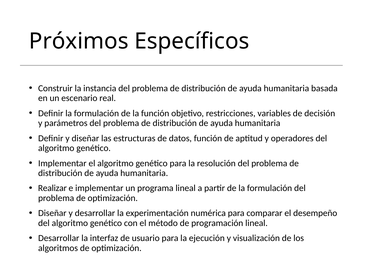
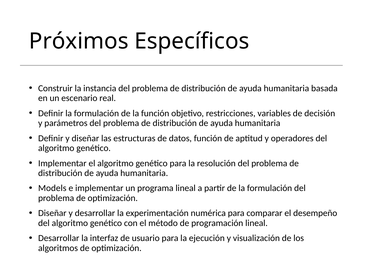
Realizar: Realizar -> Models
